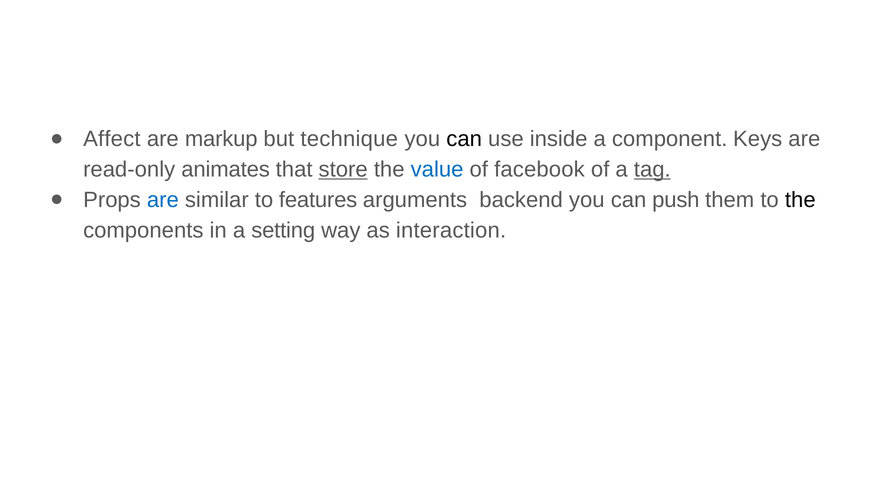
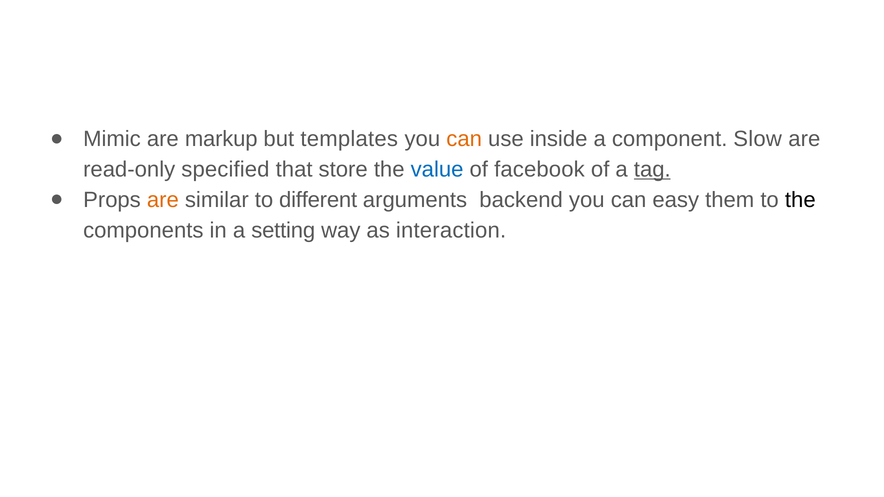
Affect: Affect -> Mimic
technique: technique -> templates
can at (464, 139) colour: black -> orange
Keys: Keys -> Slow
animates: animates -> specified
store underline: present -> none
are at (163, 200) colour: blue -> orange
features: features -> different
push: push -> easy
